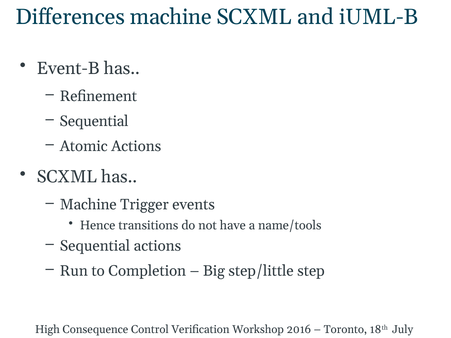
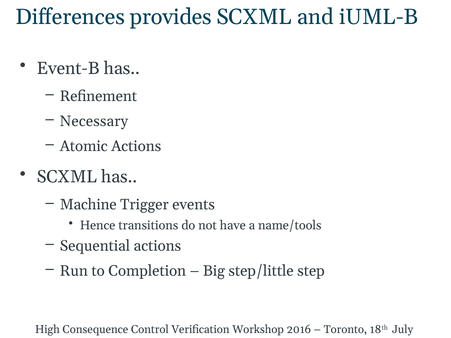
Differences machine: machine -> provides
Sequential at (94, 121): Sequential -> Necessary
